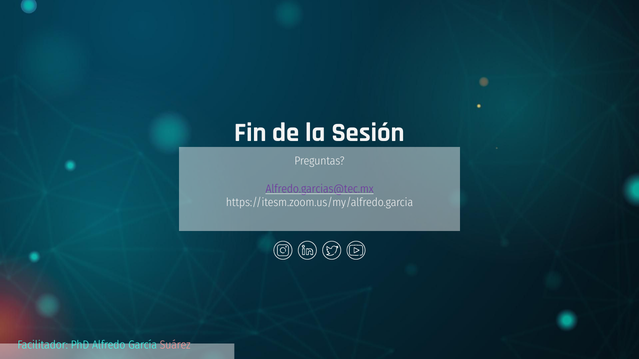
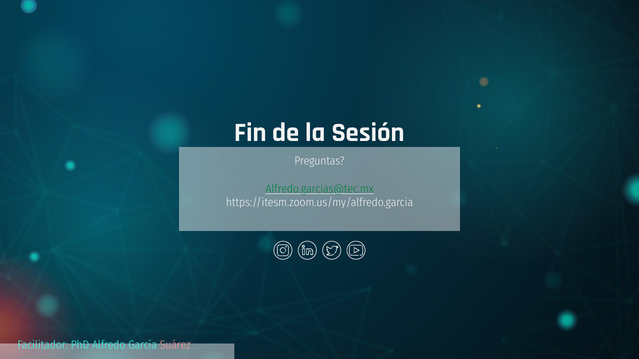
Alfredo.garcias@tec.mx colour: purple -> green
